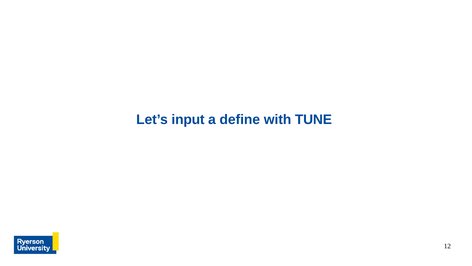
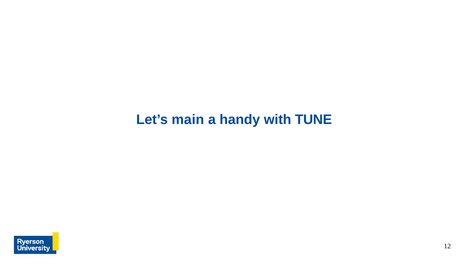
input: input -> main
define: define -> handy
